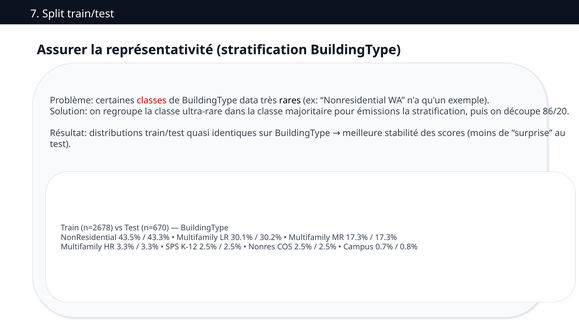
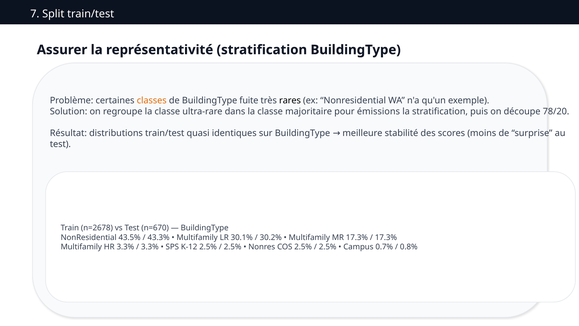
classes colour: red -> orange
data: data -> fuite
86/20: 86/20 -> 78/20
